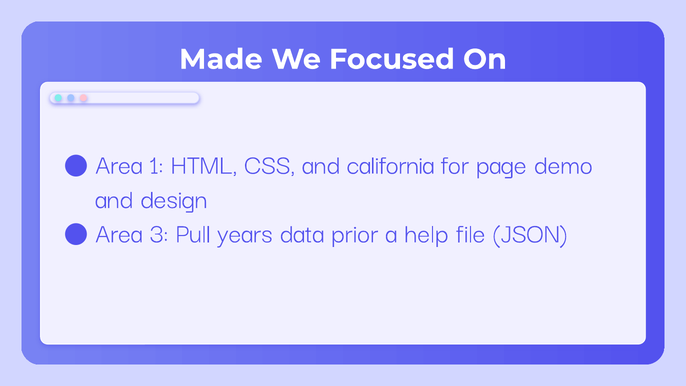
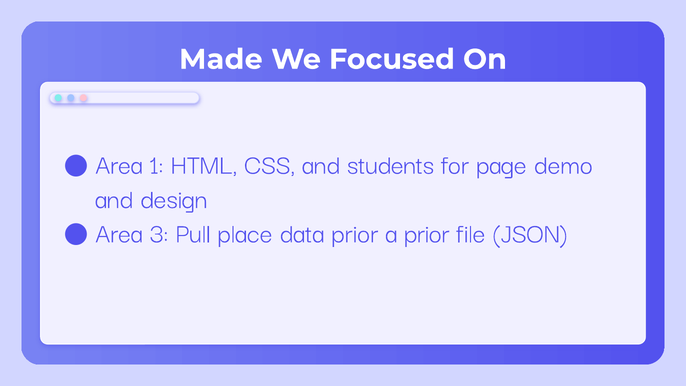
california: california -> students
years: years -> place
a help: help -> prior
